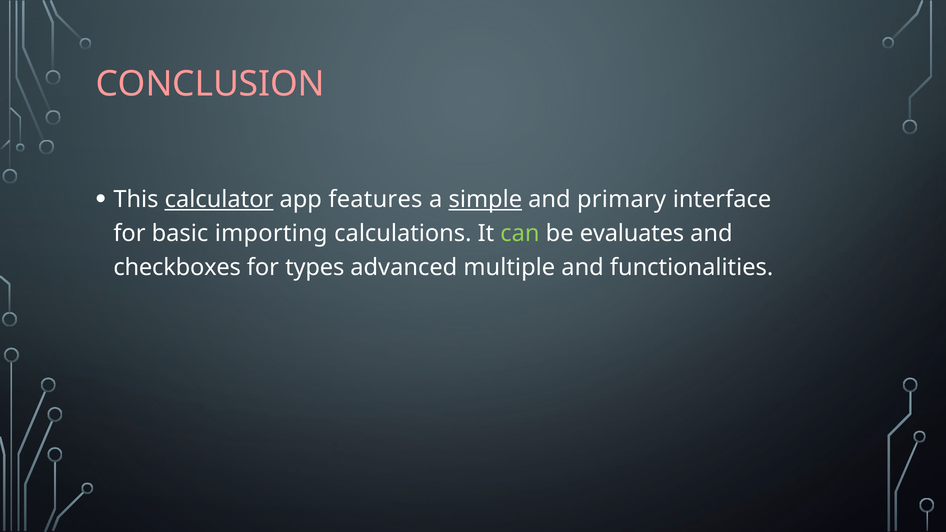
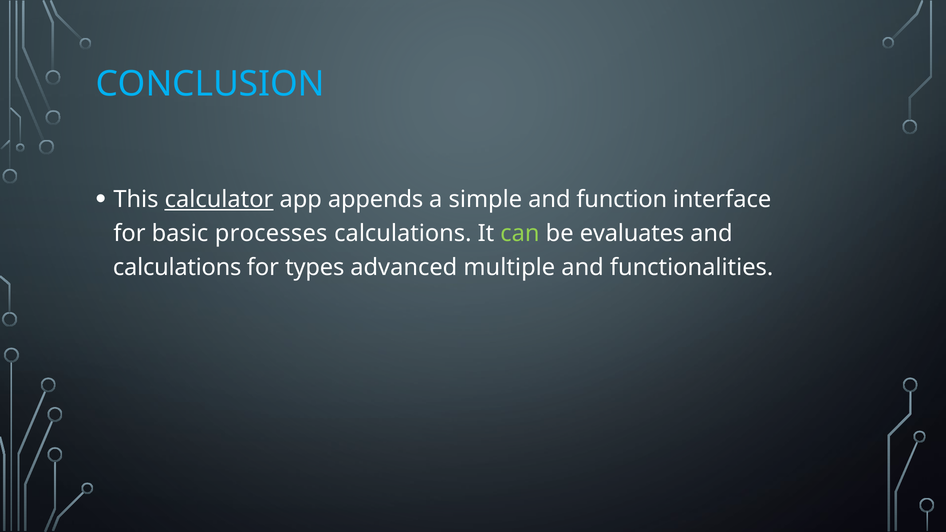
CONCLUSION colour: pink -> light blue
features: features -> appends
simple underline: present -> none
primary: primary -> function
importing: importing -> processes
checkboxes at (177, 268): checkboxes -> calculations
